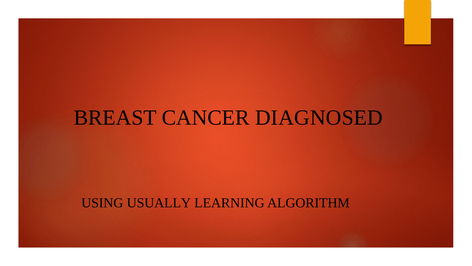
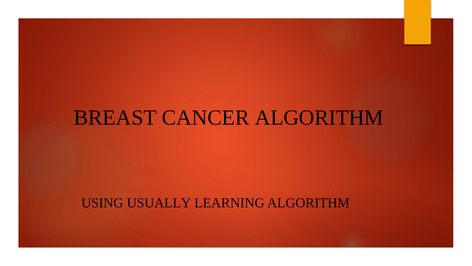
CANCER DIAGNOSED: DIAGNOSED -> ALGORITHM
